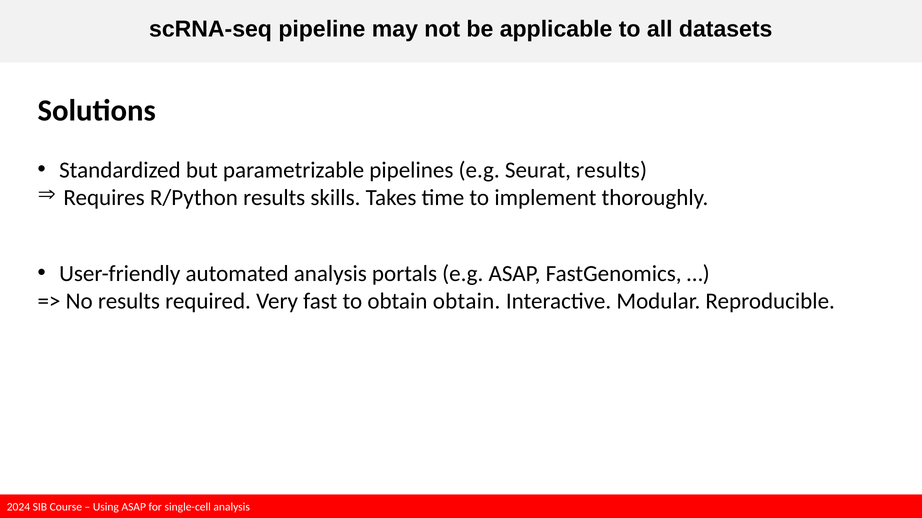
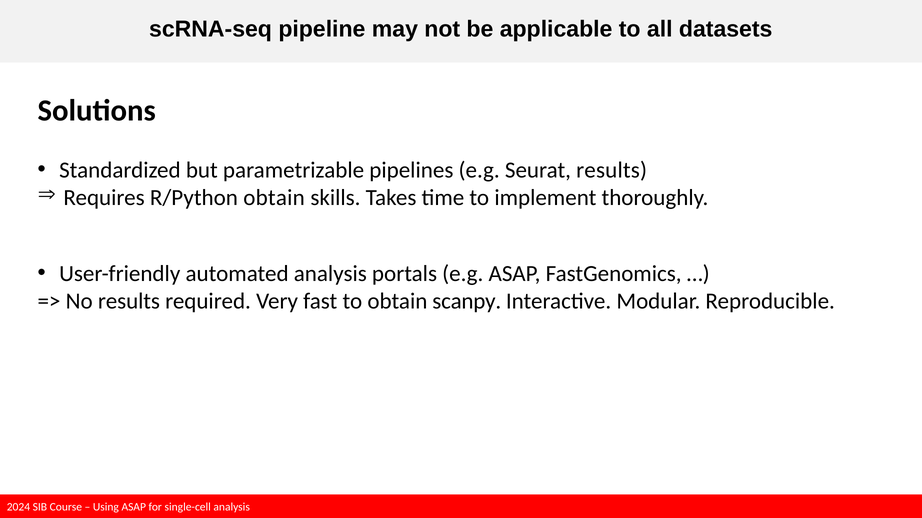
R/Python results: results -> obtain
obtain obtain: obtain -> scanpy
